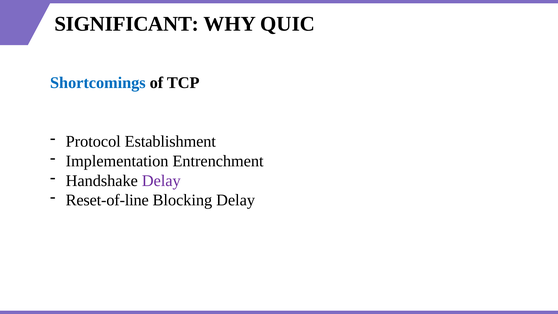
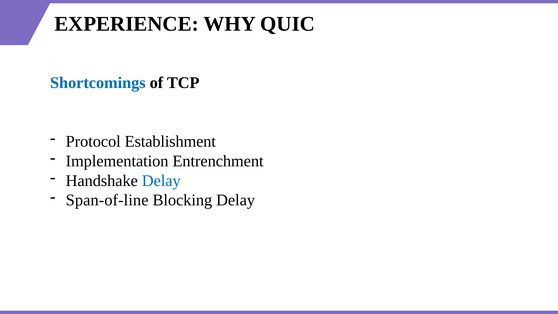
SIGNIFICANT: SIGNIFICANT -> EXPERIENCE
Delay at (161, 181) colour: purple -> blue
Reset-of-line: Reset-of-line -> Span-of-line
